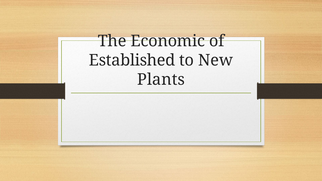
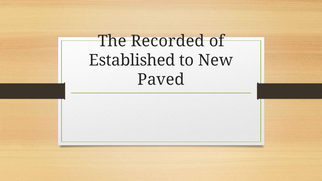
Economic: Economic -> Recorded
Plants: Plants -> Paved
